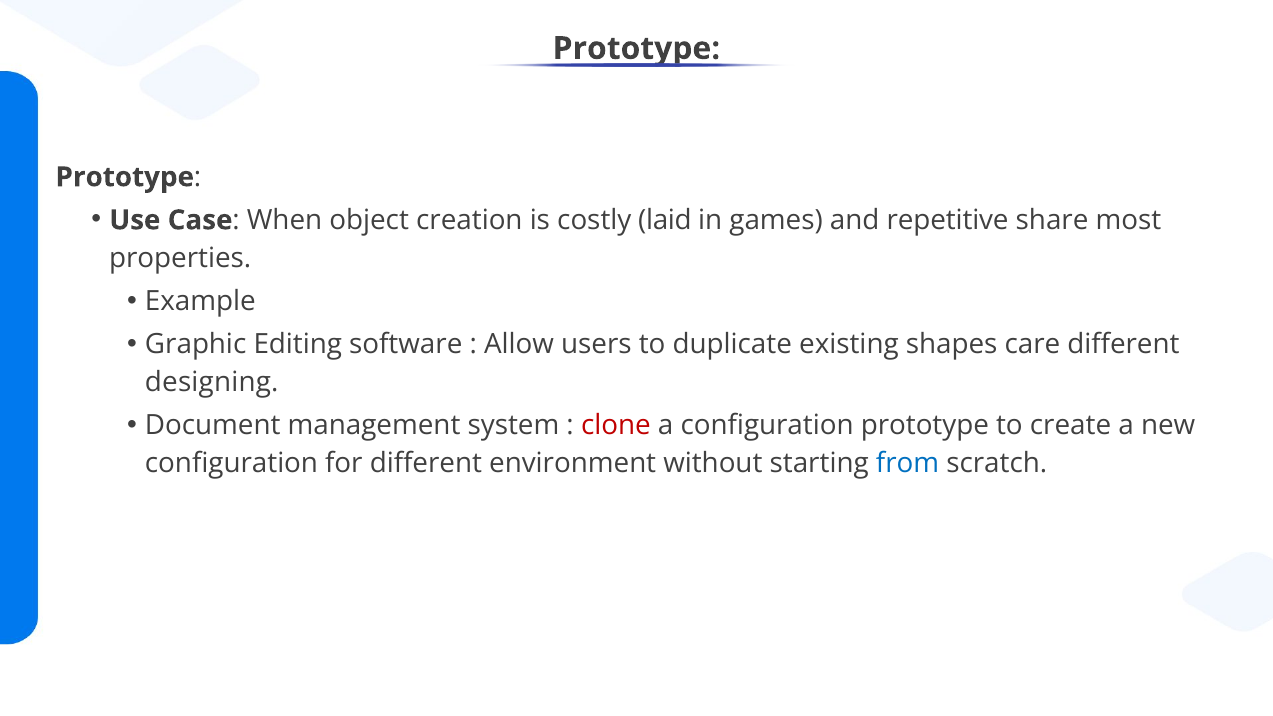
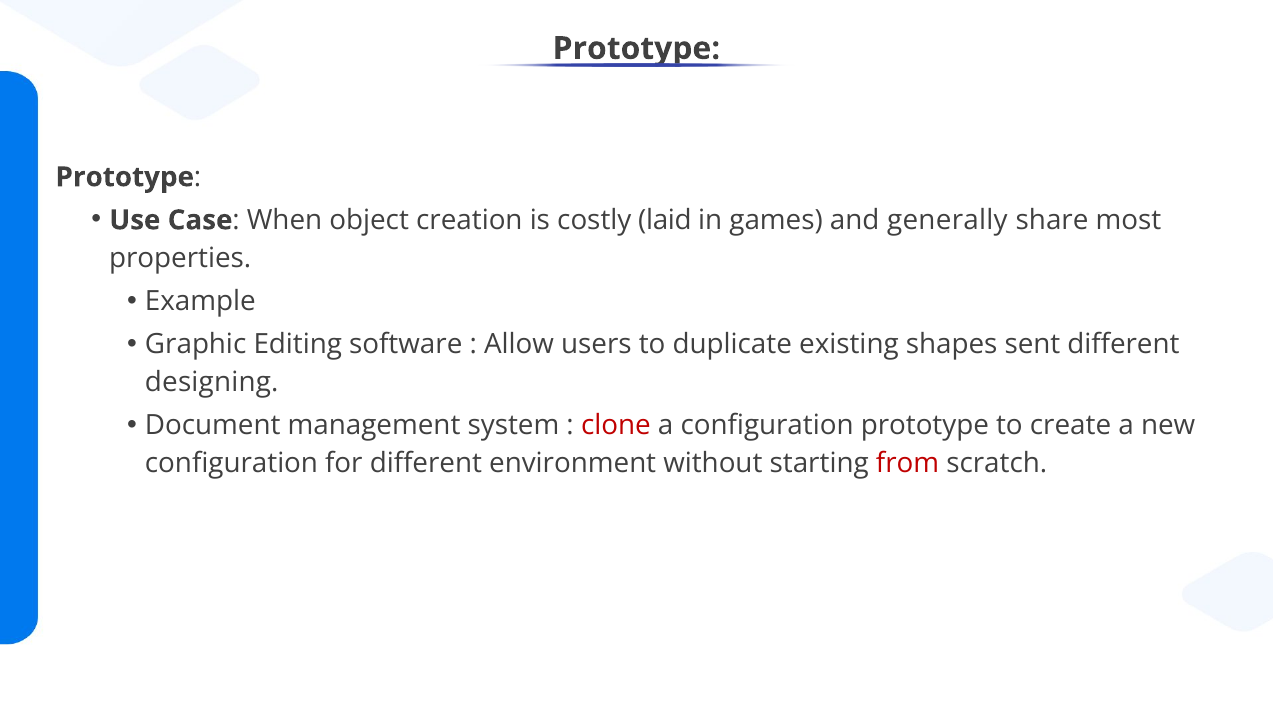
repetitive: repetitive -> generally
care: care -> sent
from colour: blue -> red
